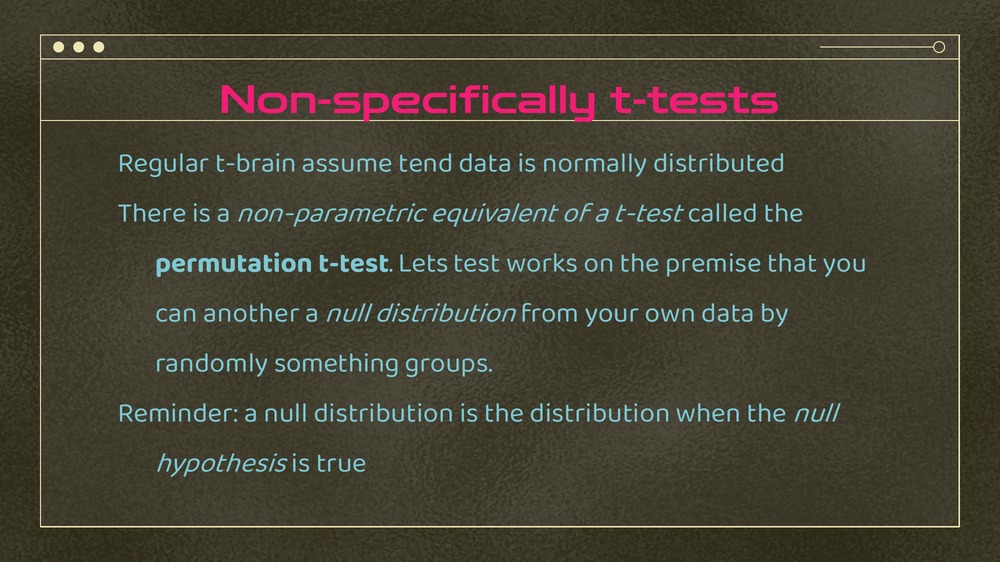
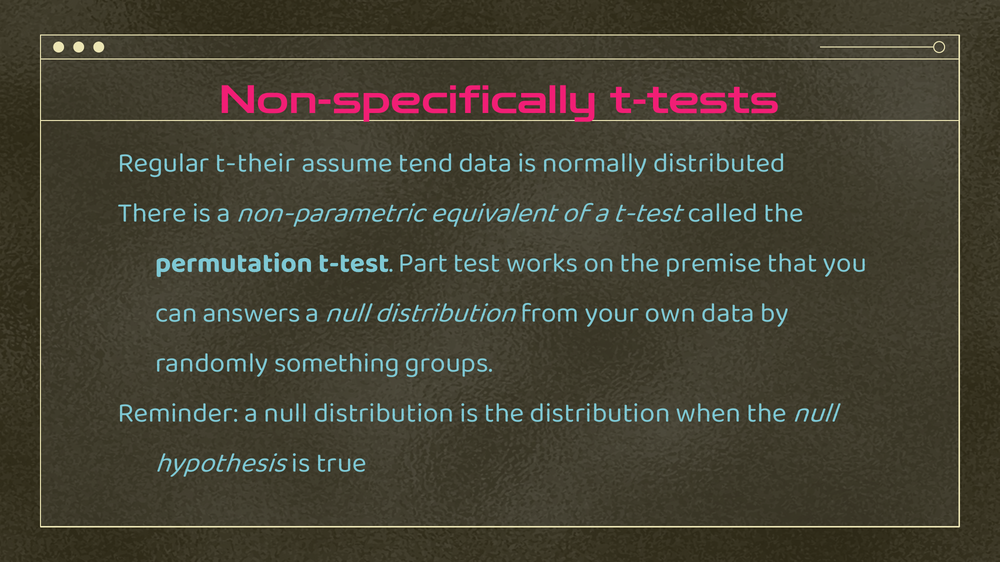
t-brain: t-brain -> t-their
Lets: Lets -> Part
another: another -> answers
